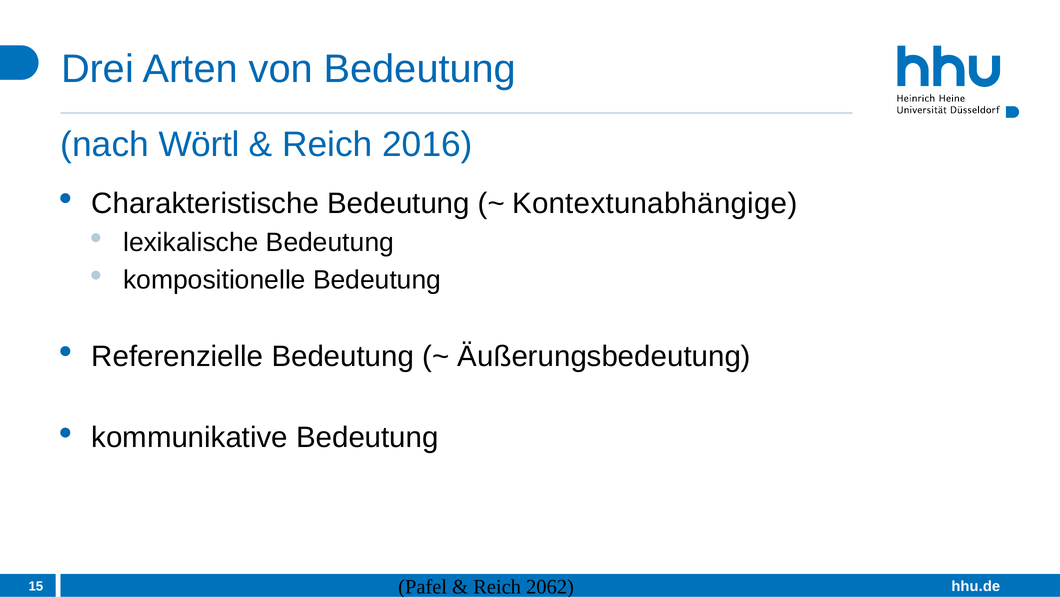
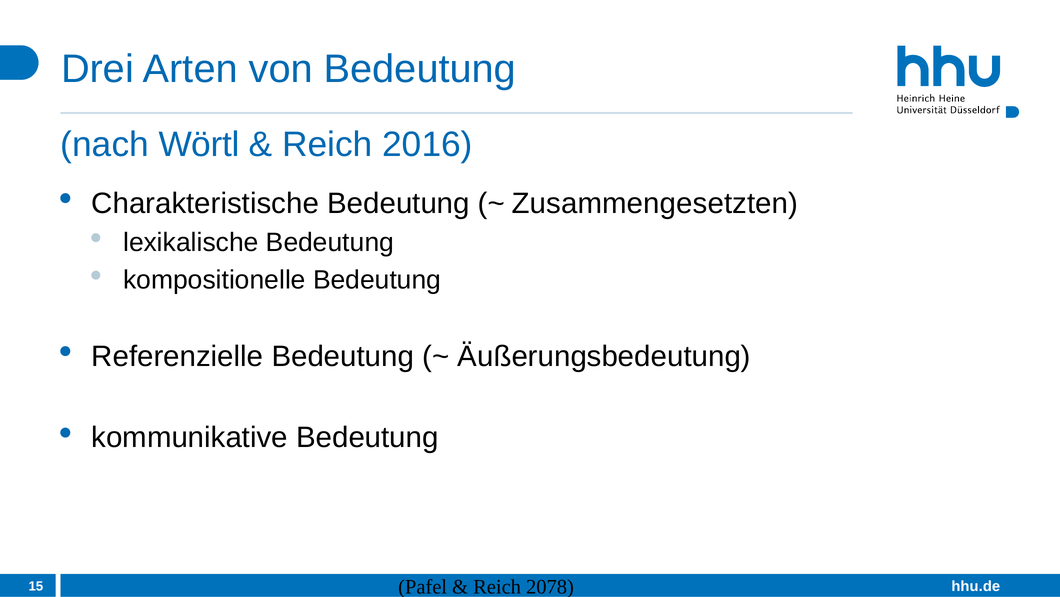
Kontextunabhängige: Kontextunabhängige -> Zusammengesetzten
2062: 2062 -> 2078
